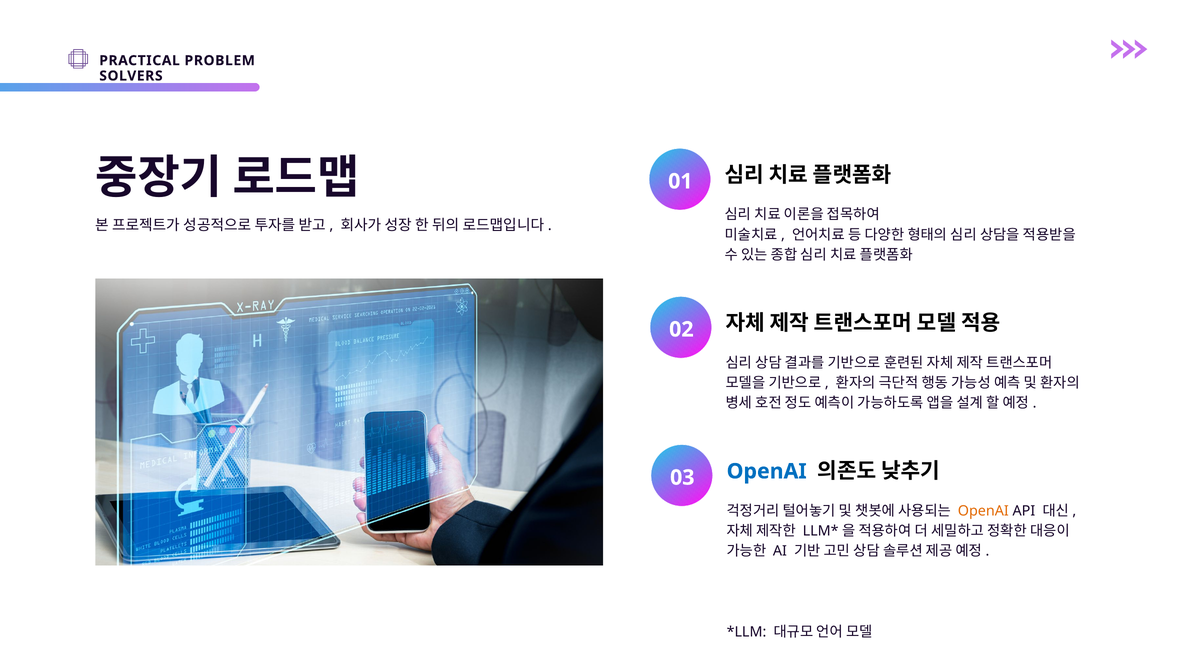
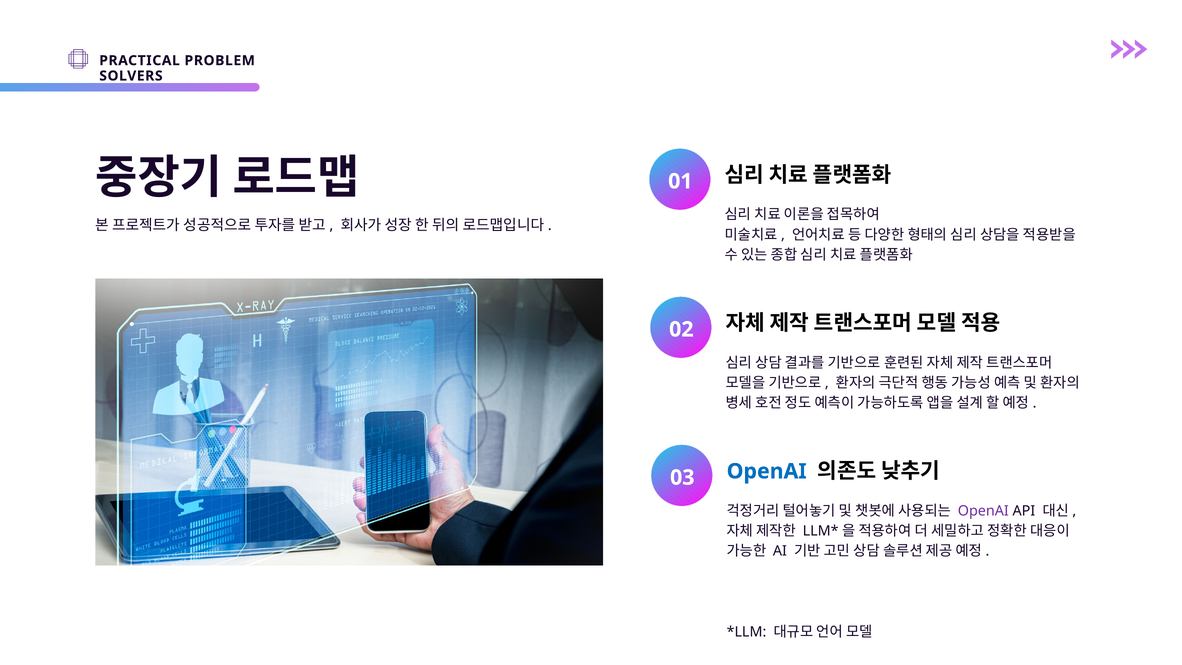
OpenAI at (983, 511) colour: orange -> purple
